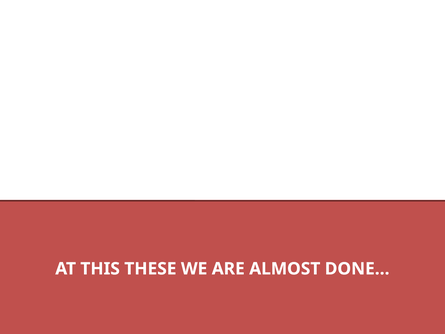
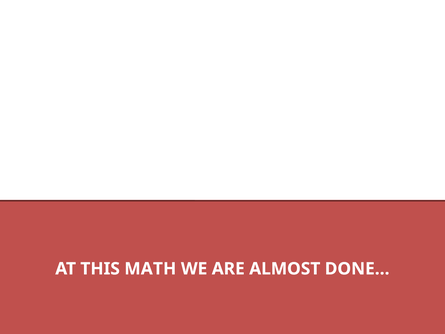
THESE: THESE -> MATH
